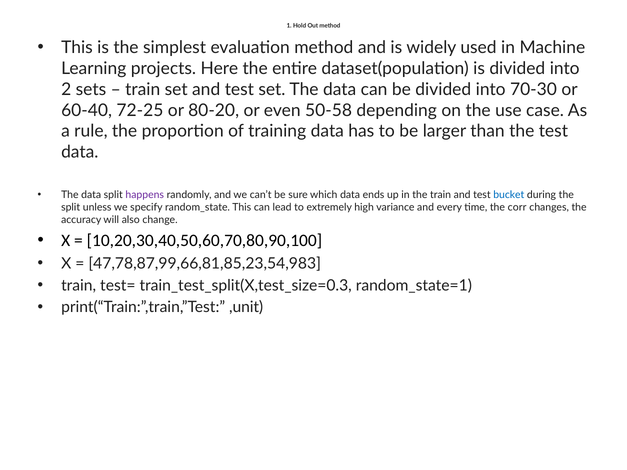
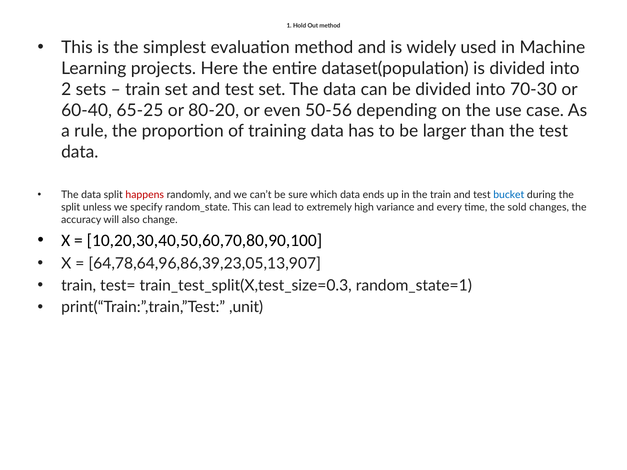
72-25: 72-25 -> 65-25
50-58: 50-58 -> 50-56
happens colour: purple -> red
corr: corr -> sold
47,78,87,99,66,81,85,23,54,983: 47,78,87,99,66,81,85,23,54,983 -> 64,78,64,96,86,39,23,05,13,907
